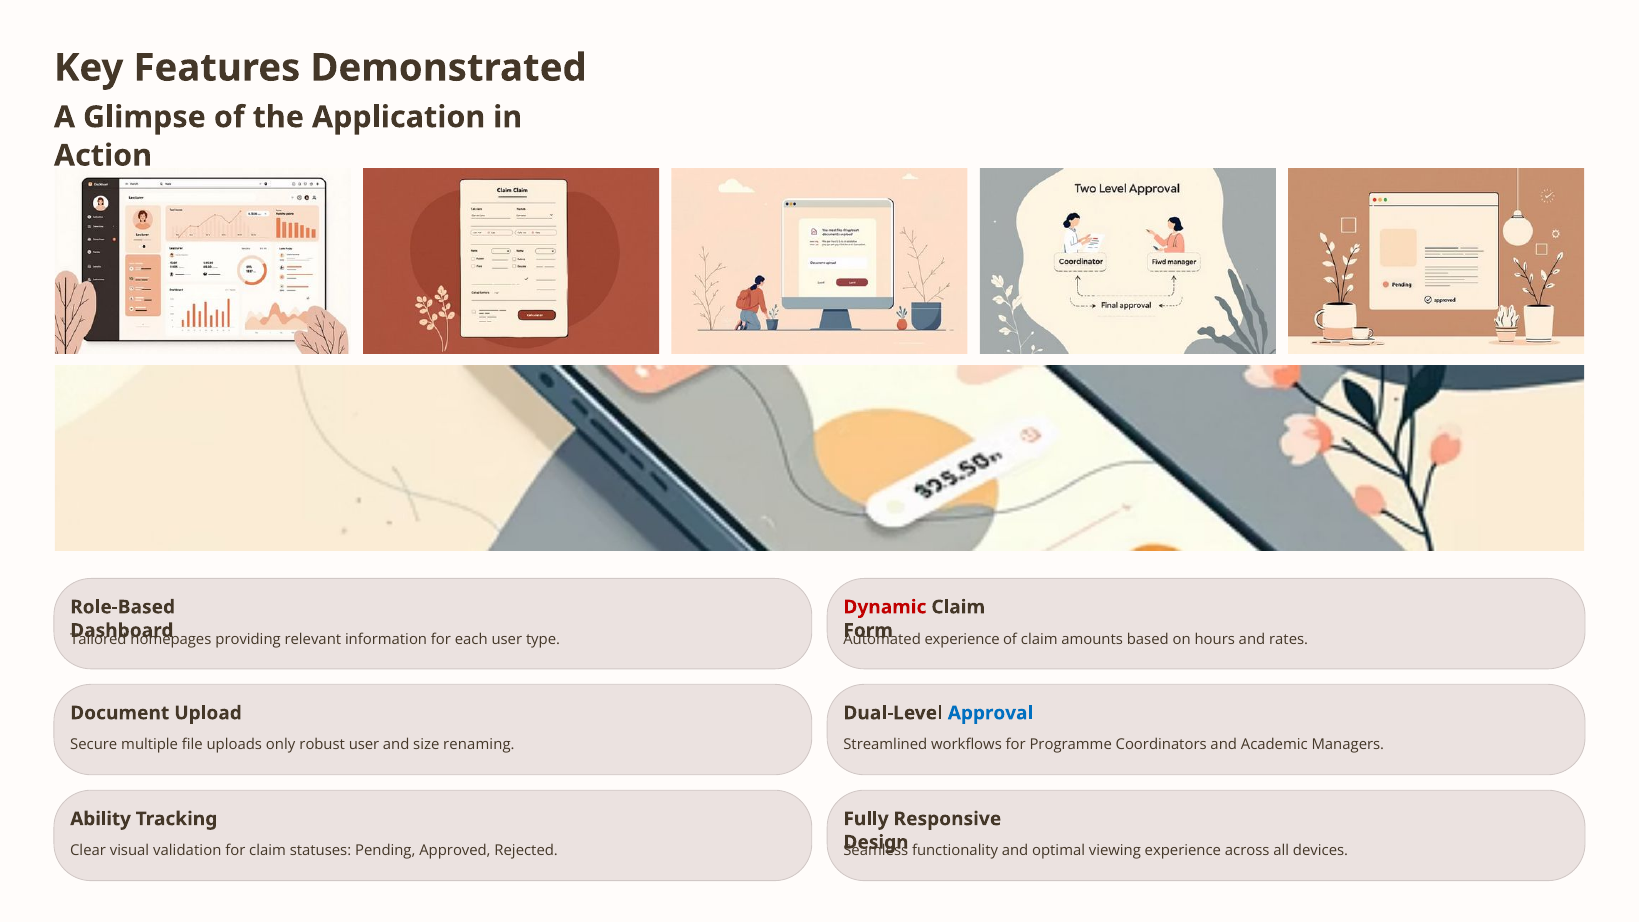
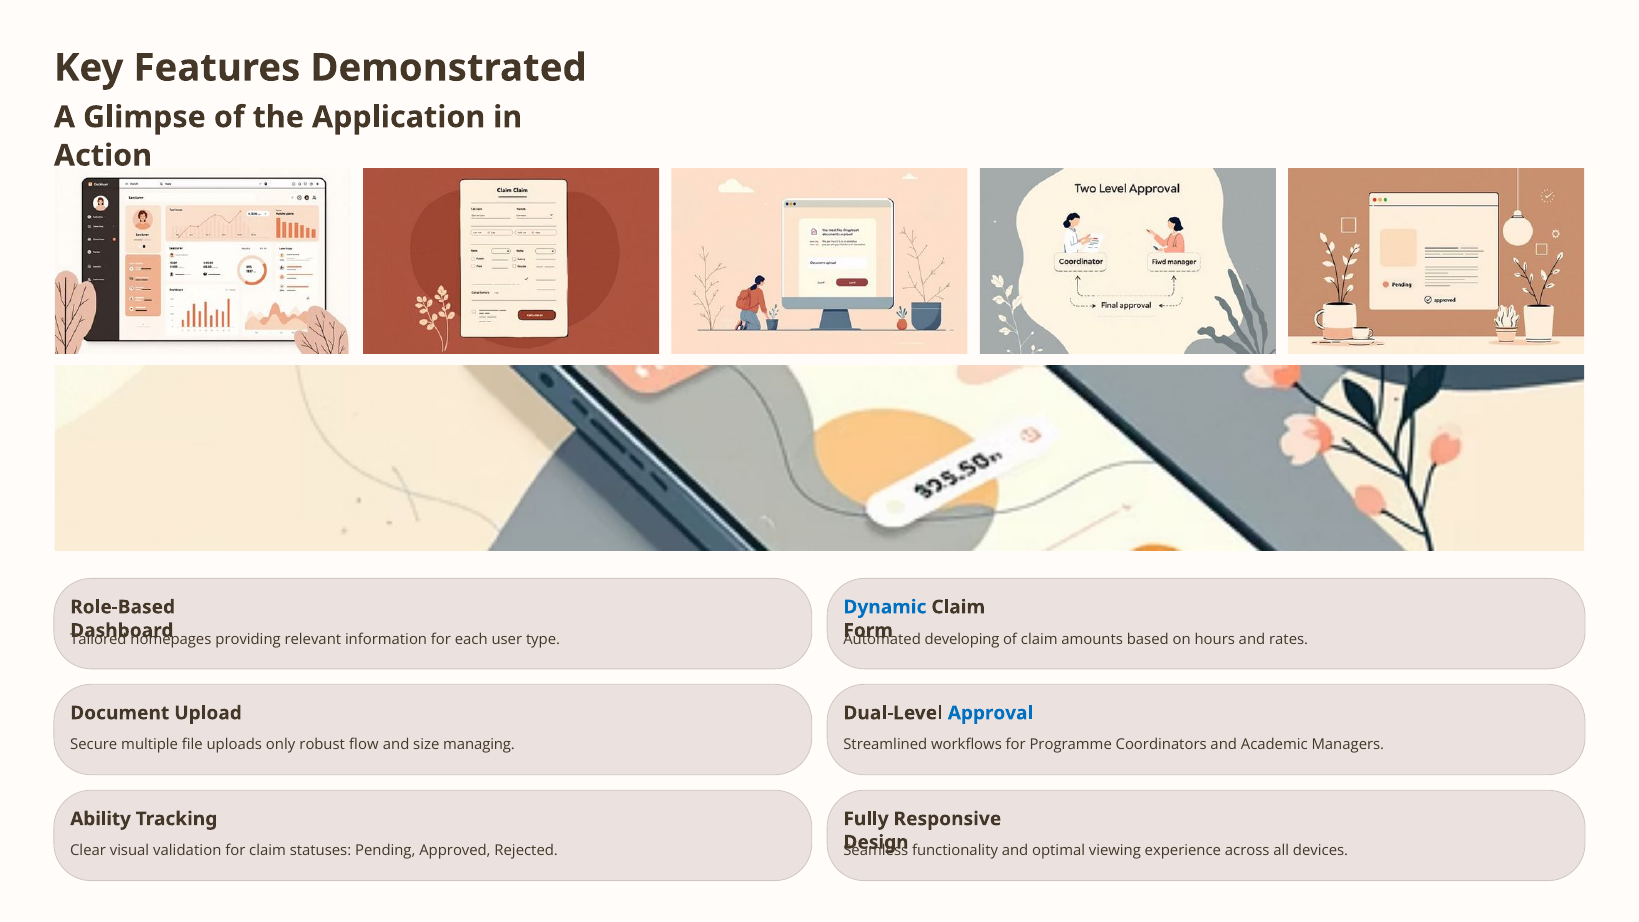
Dynamic colour: red -> blue
experience at (962, 639): experience -> developing
robust user: user -> flow
renaming: renaming -> managing
